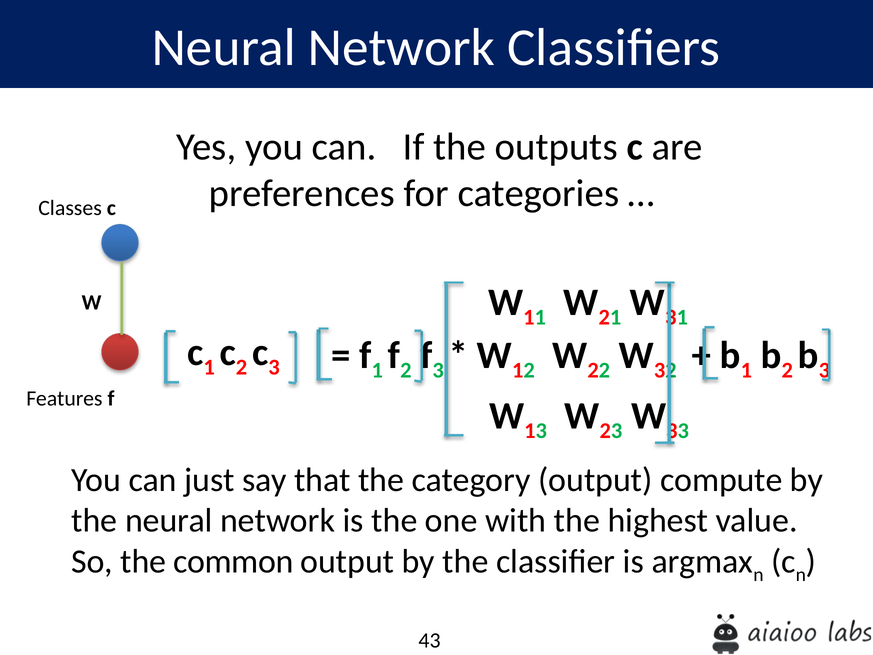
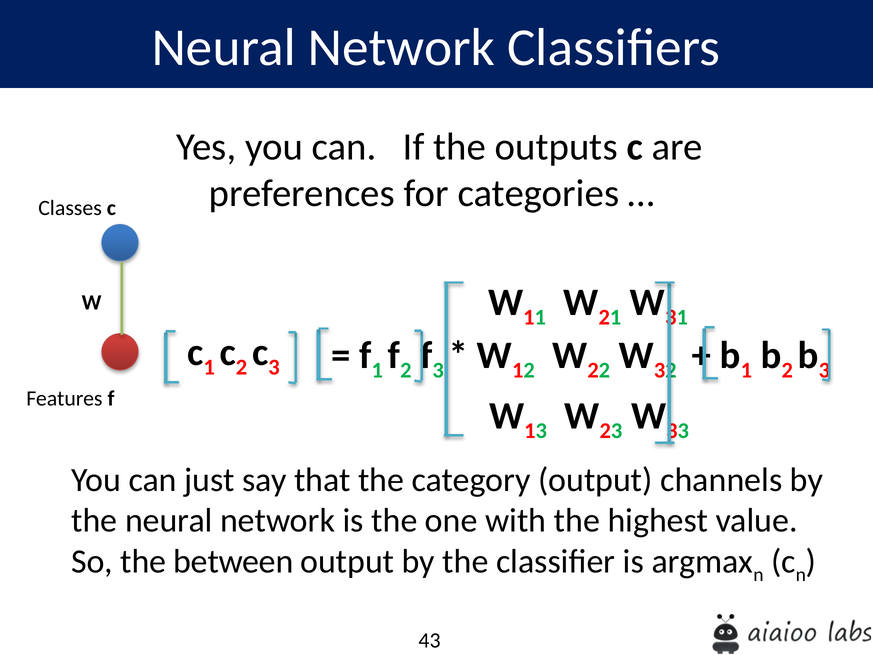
compute: compute -> channels
common: common -> between
